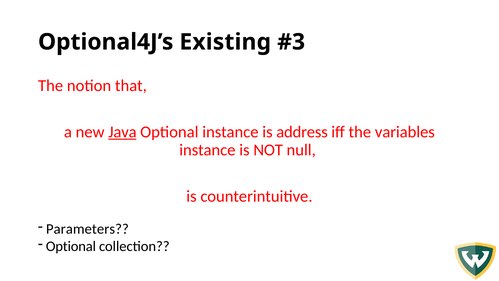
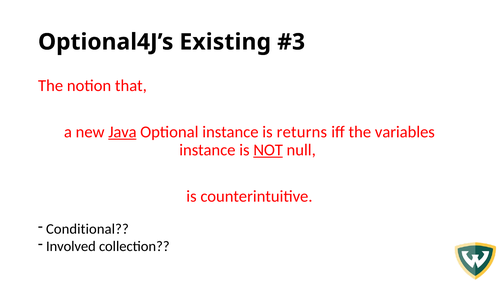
address: address -> returns
NOT underline: none -> present
Parameters: Parameters -> Conditional
Optional at (71, 246): Optional -> Involved
